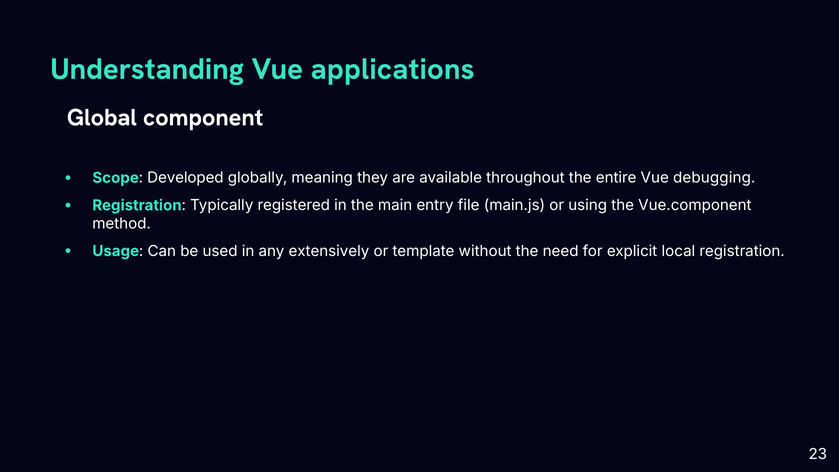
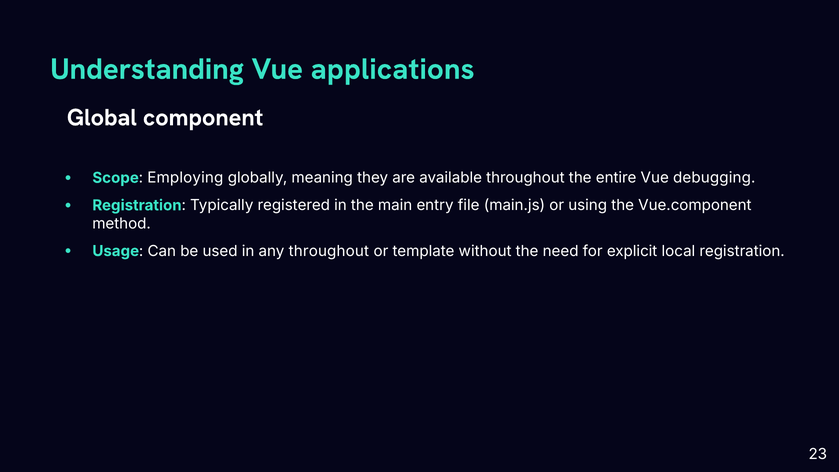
Developed: Developed -> Employing
any extensively: extensively -> throughout
